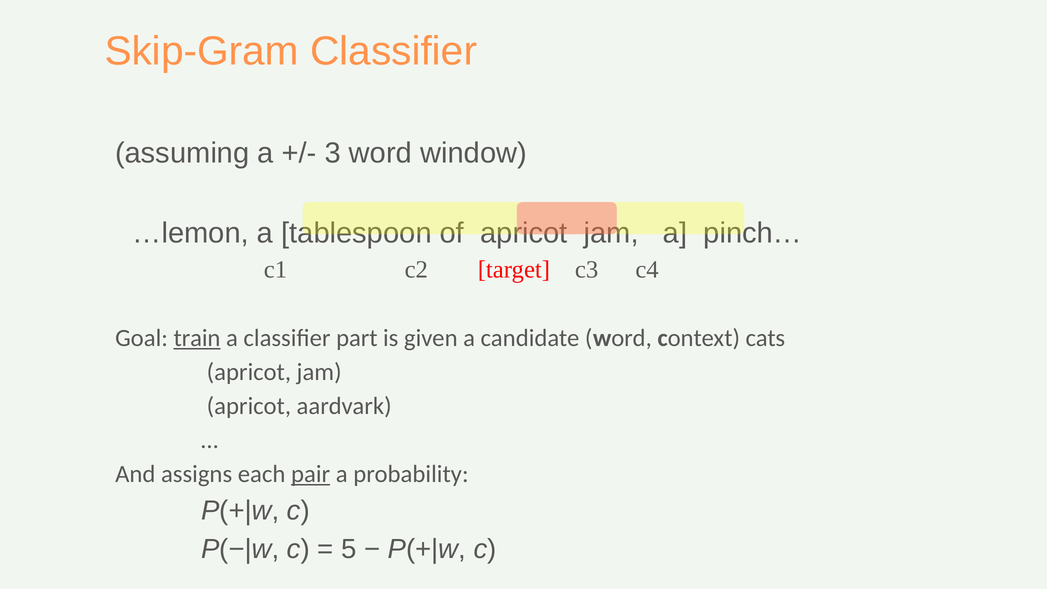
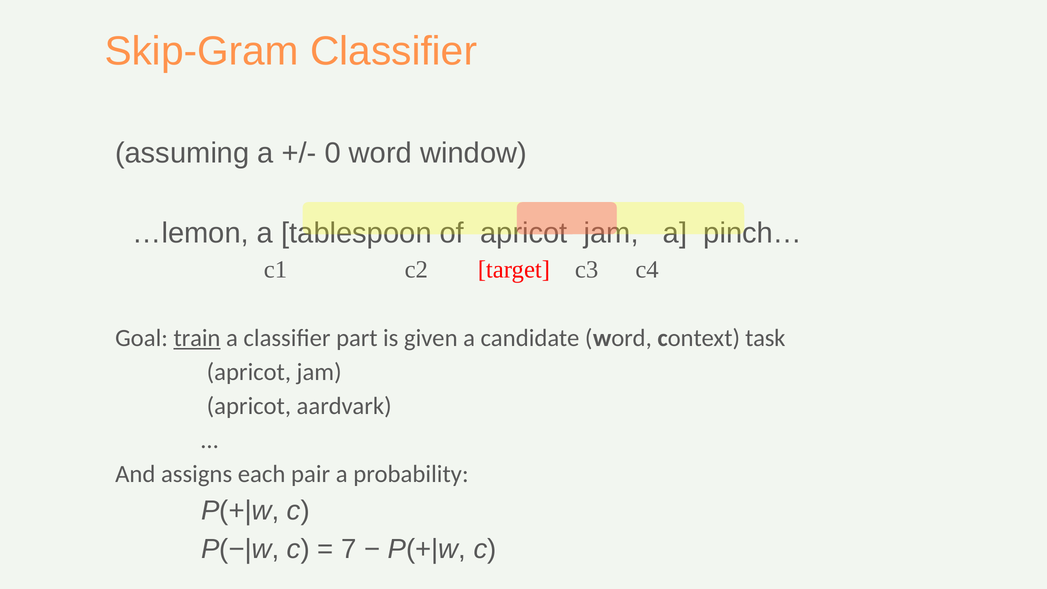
3: 3 -> 0
cats: cats -> task
pair underline: present -> none
5: 5 -> 7
